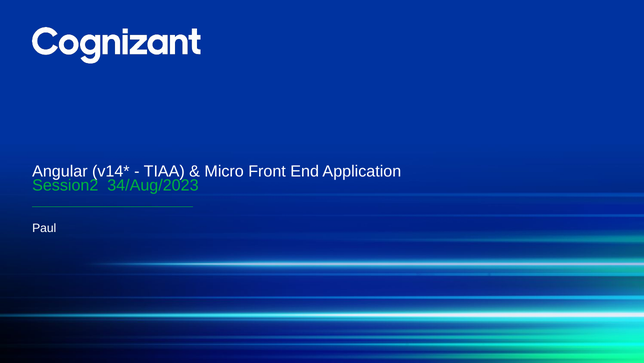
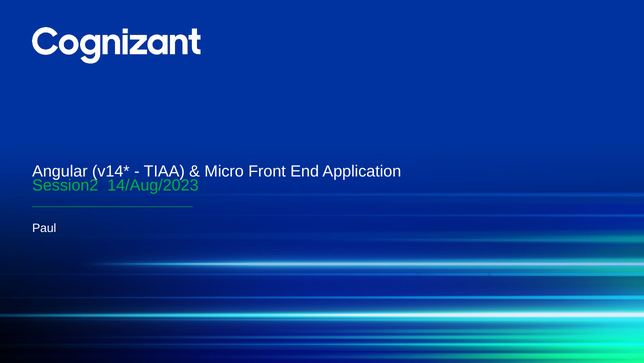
34/Aug/2023: 34/Aug/2023 -> 14/Aug/2023
